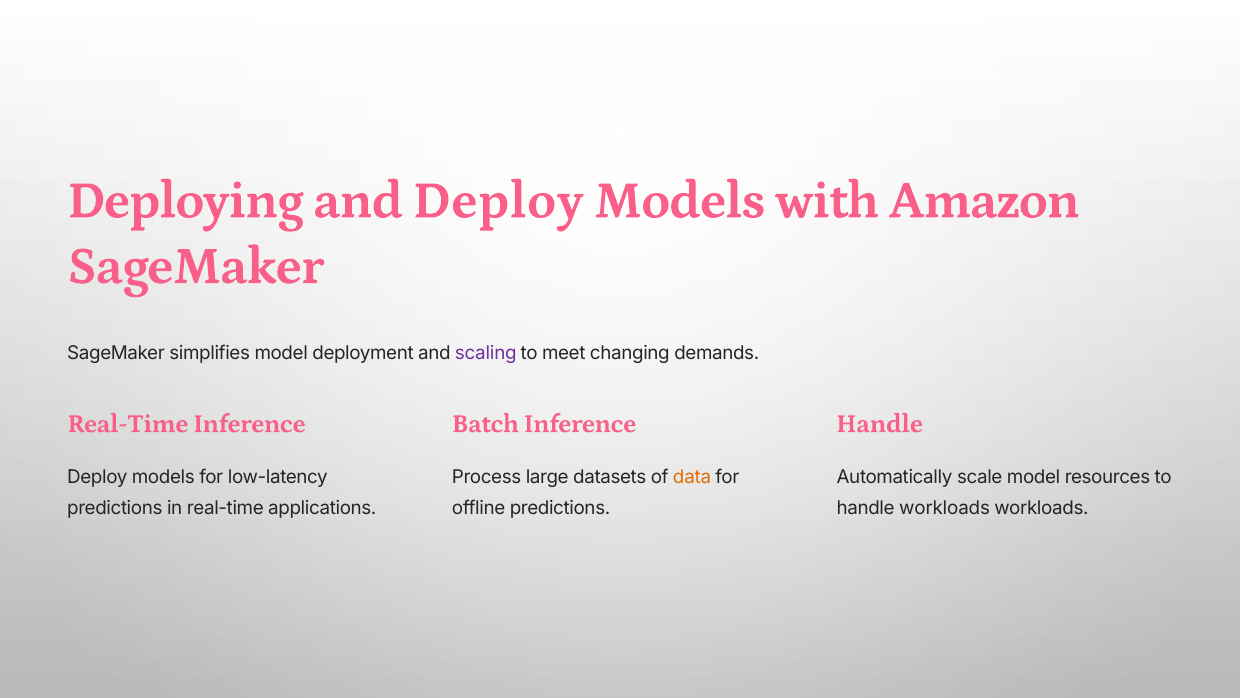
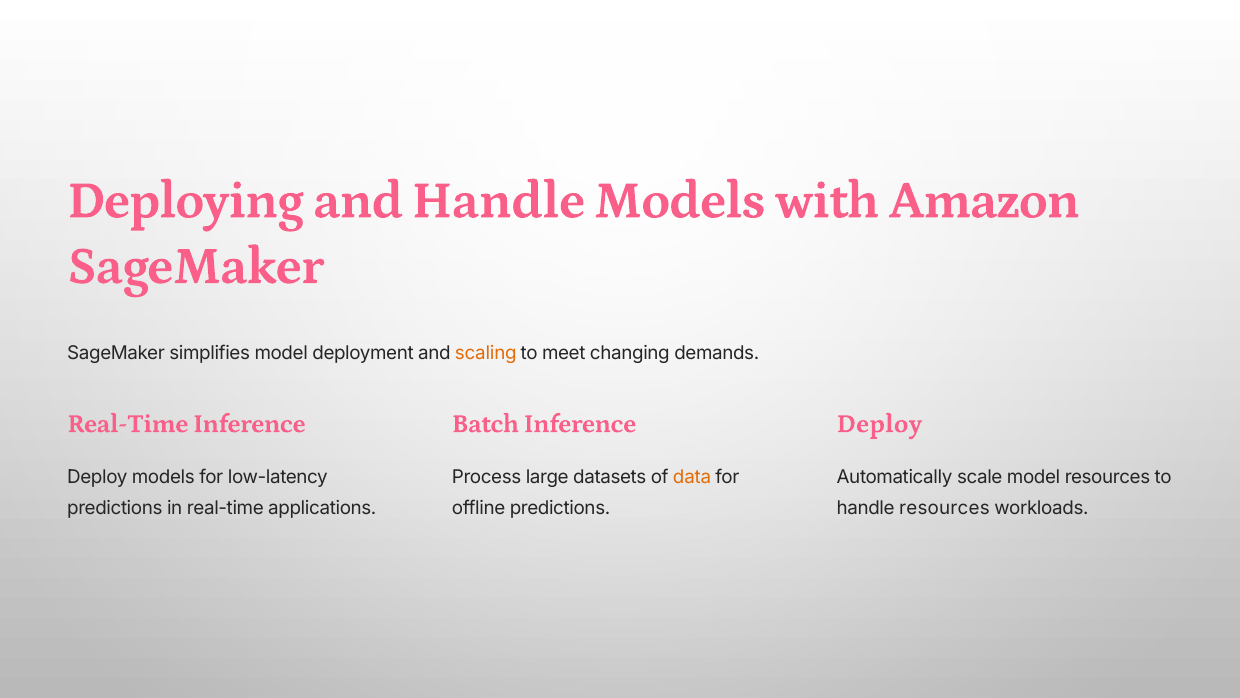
and Deploy: Deploy -> Handle
scaling colour: purple -> orange
Handle at (880, 423): Handle -> Deploy
handle workloads: workloads -> resources
